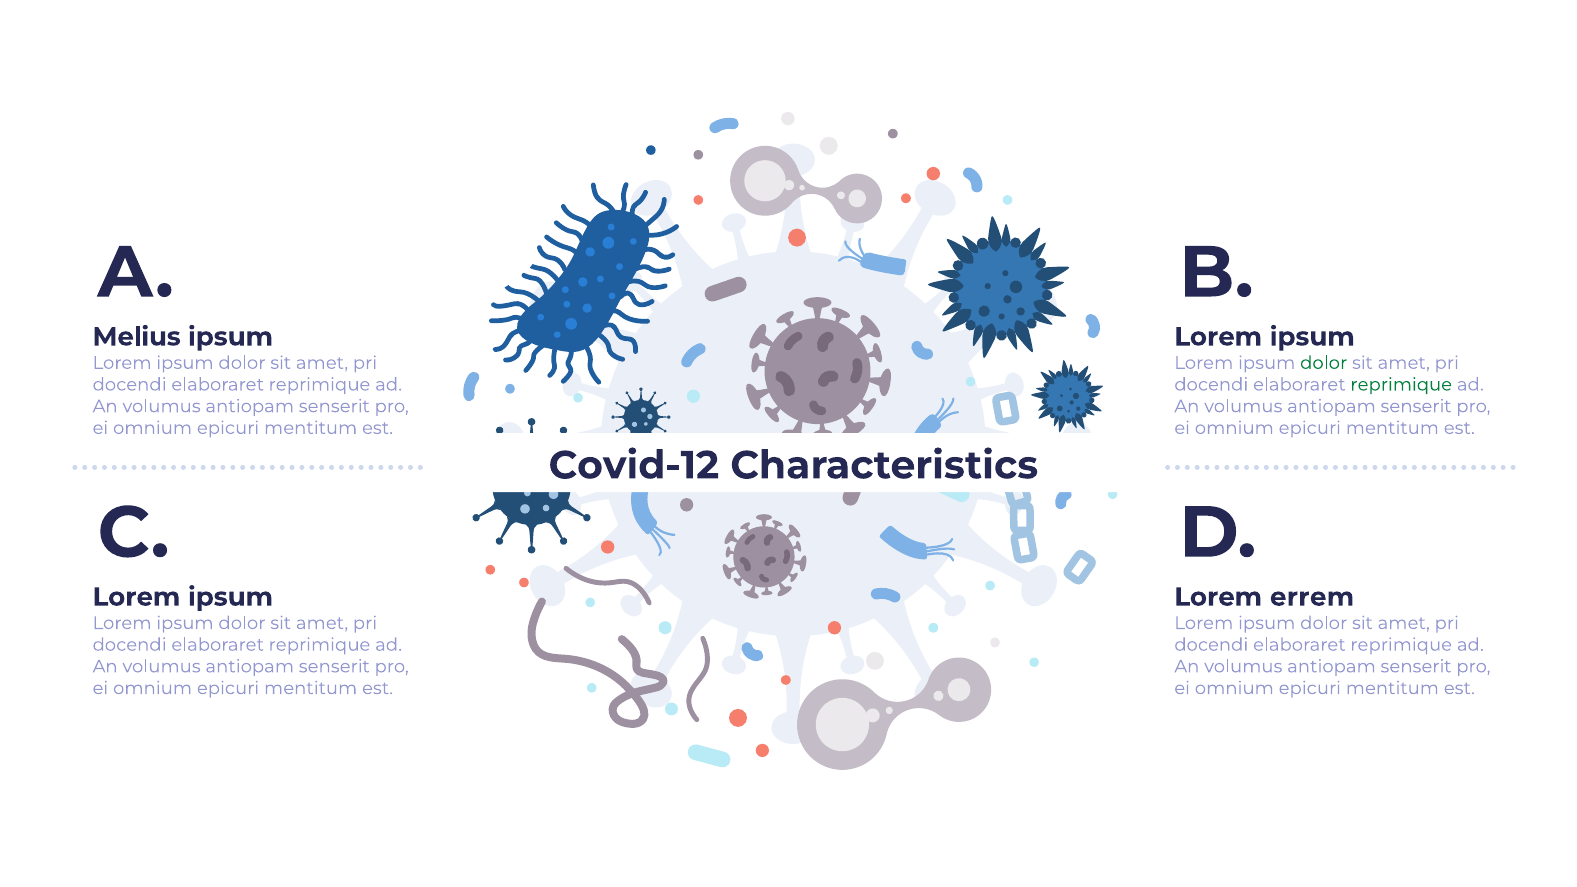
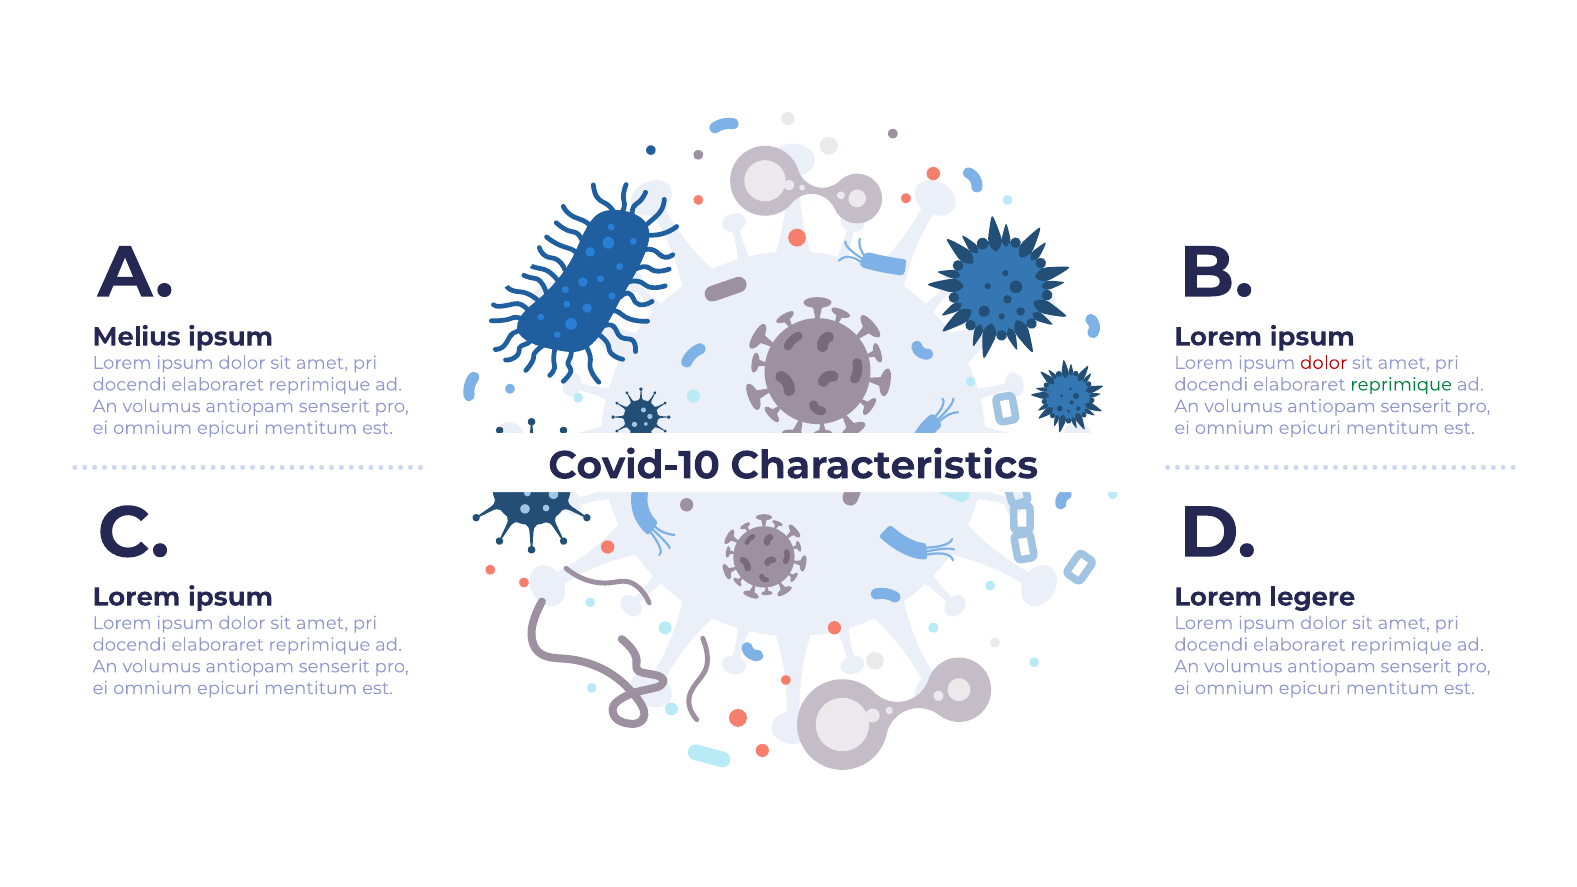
dolor at (1324, 363) colour: green -> red
Covid-12: Covid-12 -> Covid-10
errem: errem -> legere
